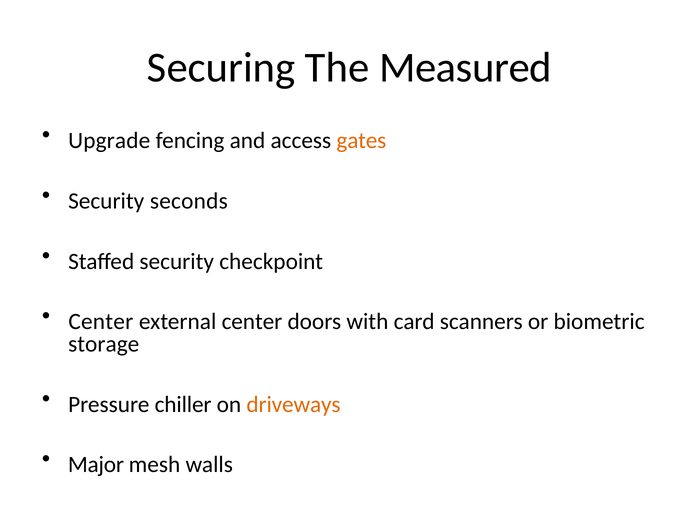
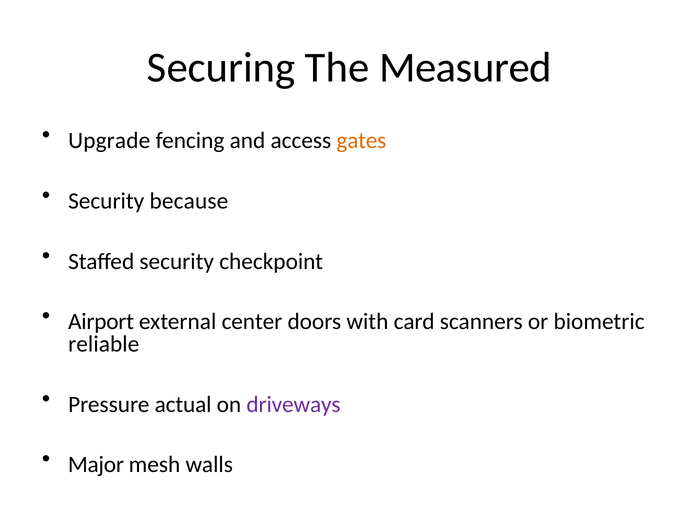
seconds: seconds -> because
Center at (101, 321): Center -> Airport
storage: storage -> reliable
chiller: chiller -> actual
driveways colour: orange -> purple
